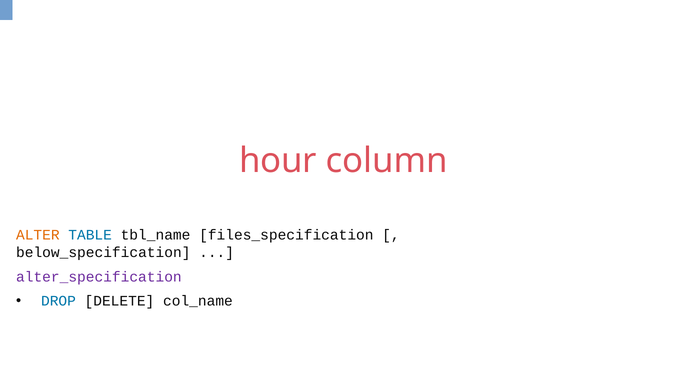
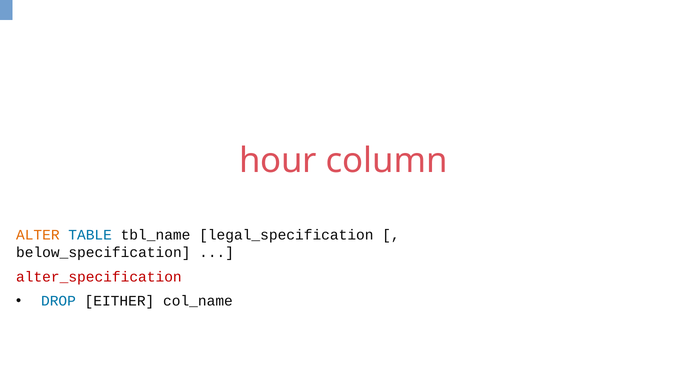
files_specification: files_specification -> legal_specification
alter_specification colour: purple -> red
DELETE: DELETE -> EITHER
